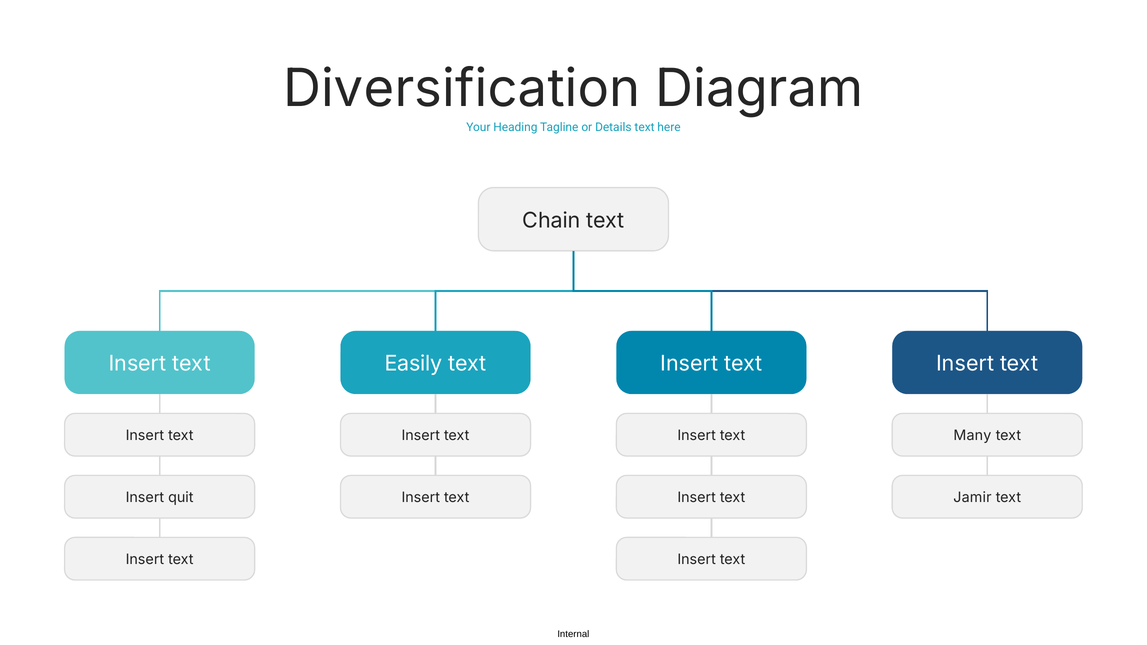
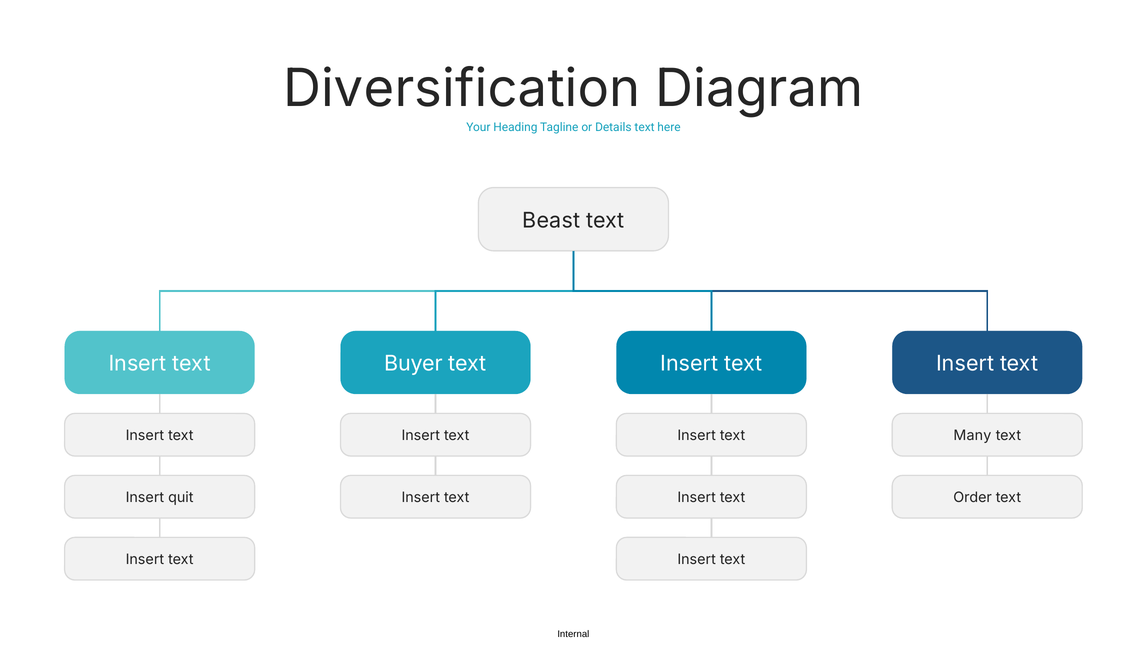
Chain: Chain -> Beast
Easily: Easily -> Buyer
Jamir: Jamir -> Order
